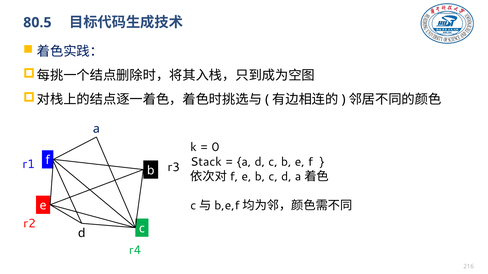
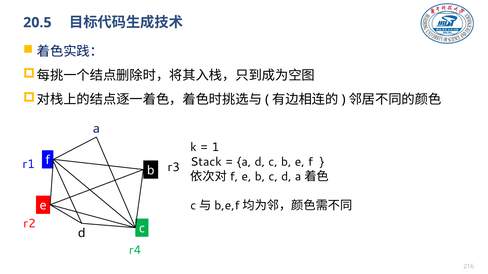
80.5: 80.5 -> 20.5
0: 0 -> 1
